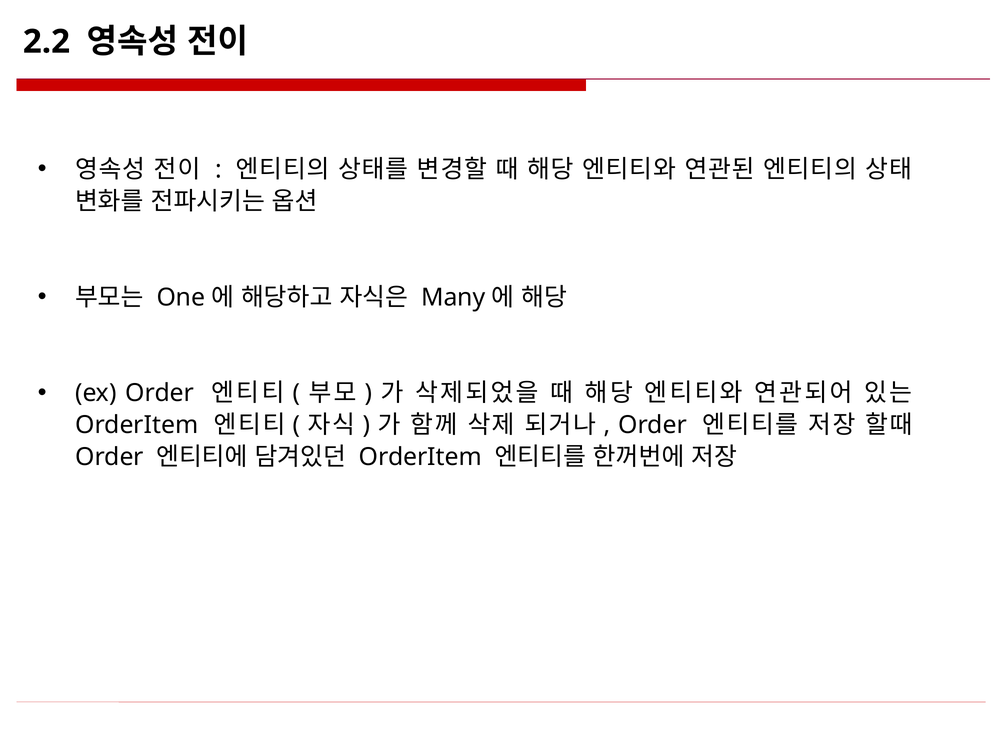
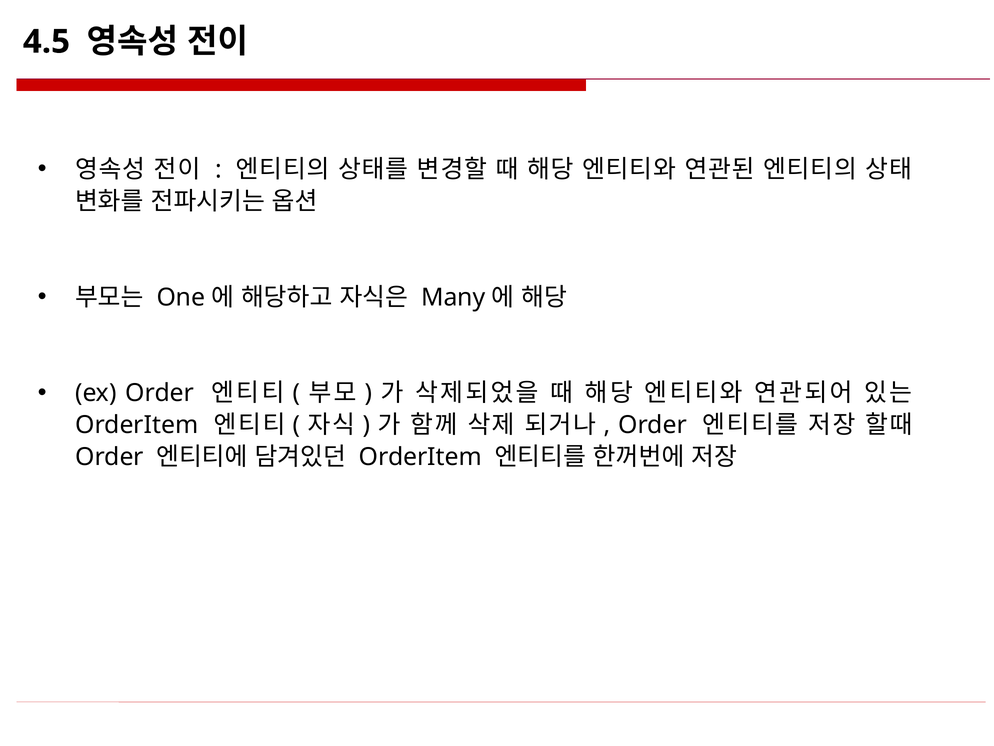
2.2: 2.2 -> 4.5
